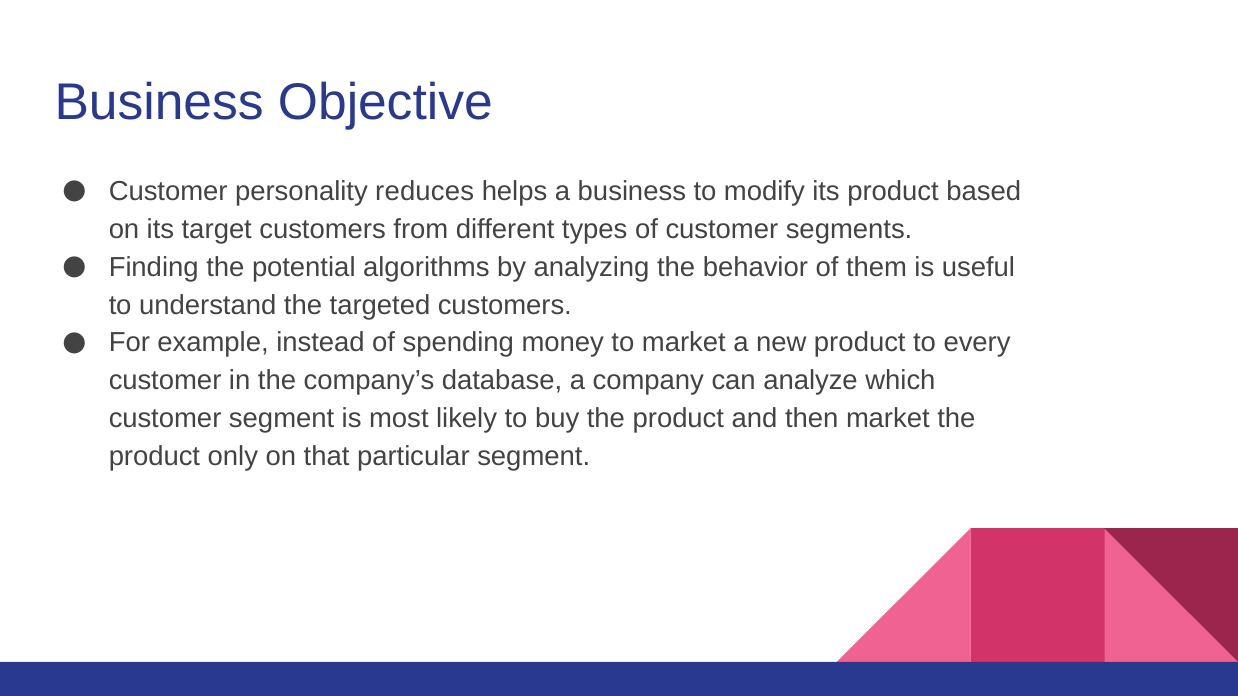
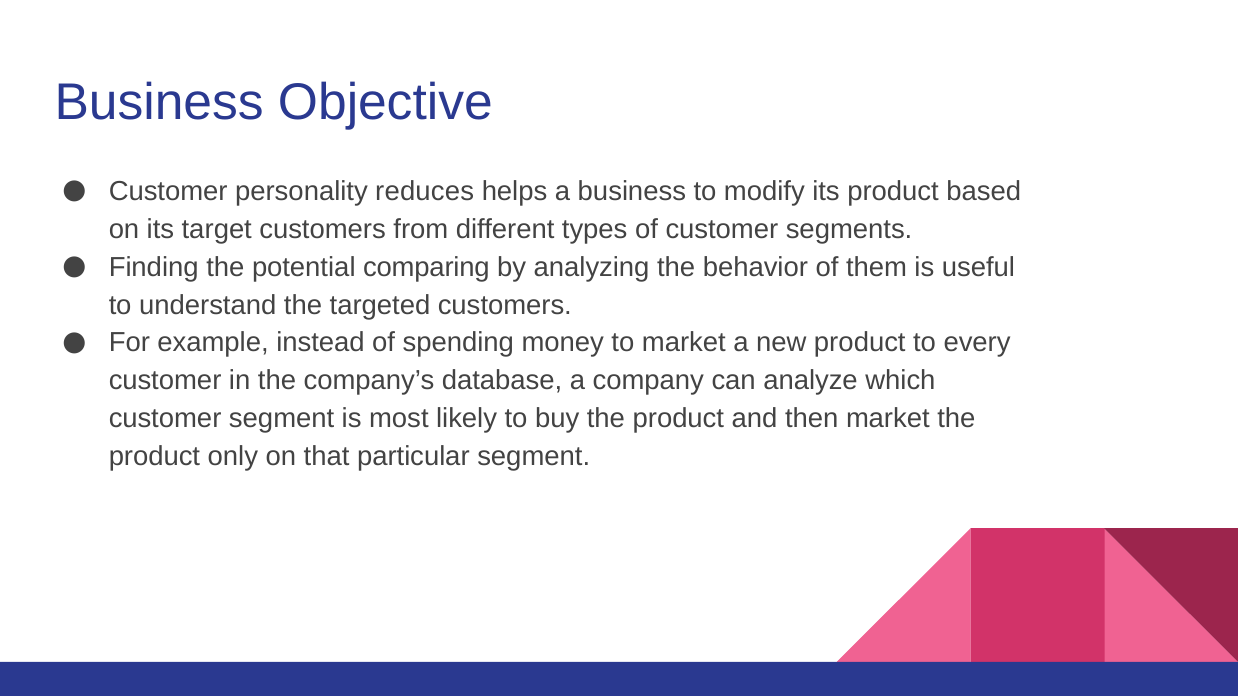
algorithms: algorithms -> comparing
